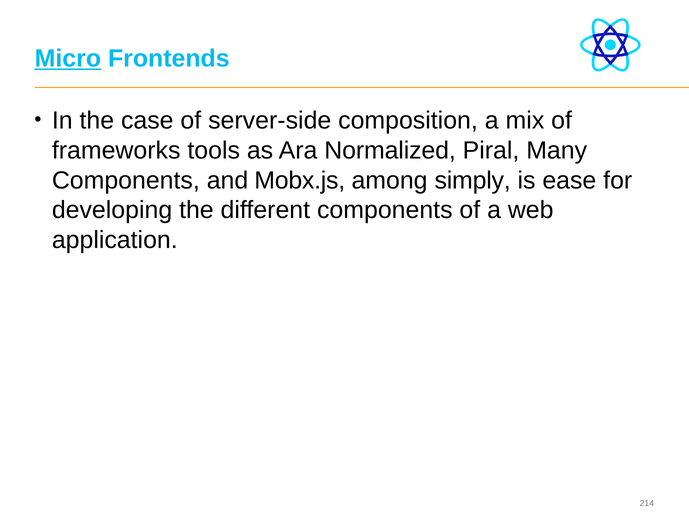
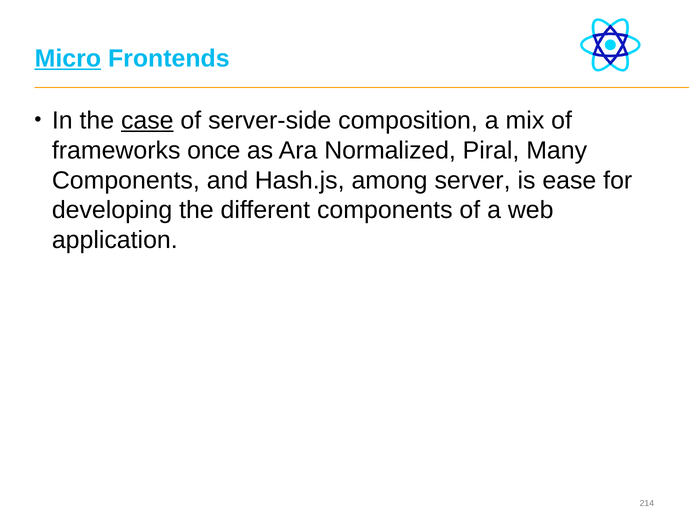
case underline: none -> present
tools: tools -> once
Mobx.js: Mobx.js -> Hash.js
simply: simply -> server
